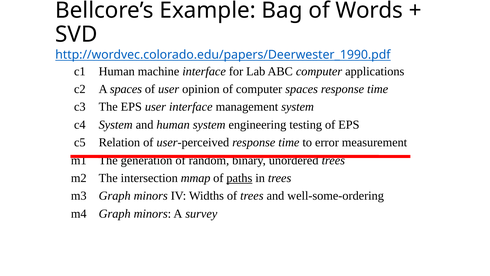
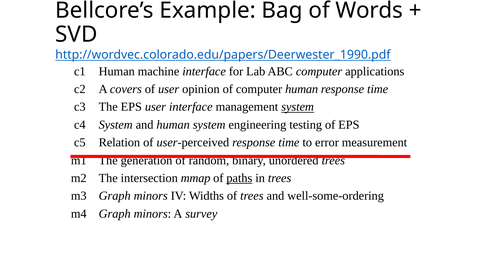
A spaces: spaces -> covers
computer spaces: spaces -> human
system at (298, 107) underline: none -> present
